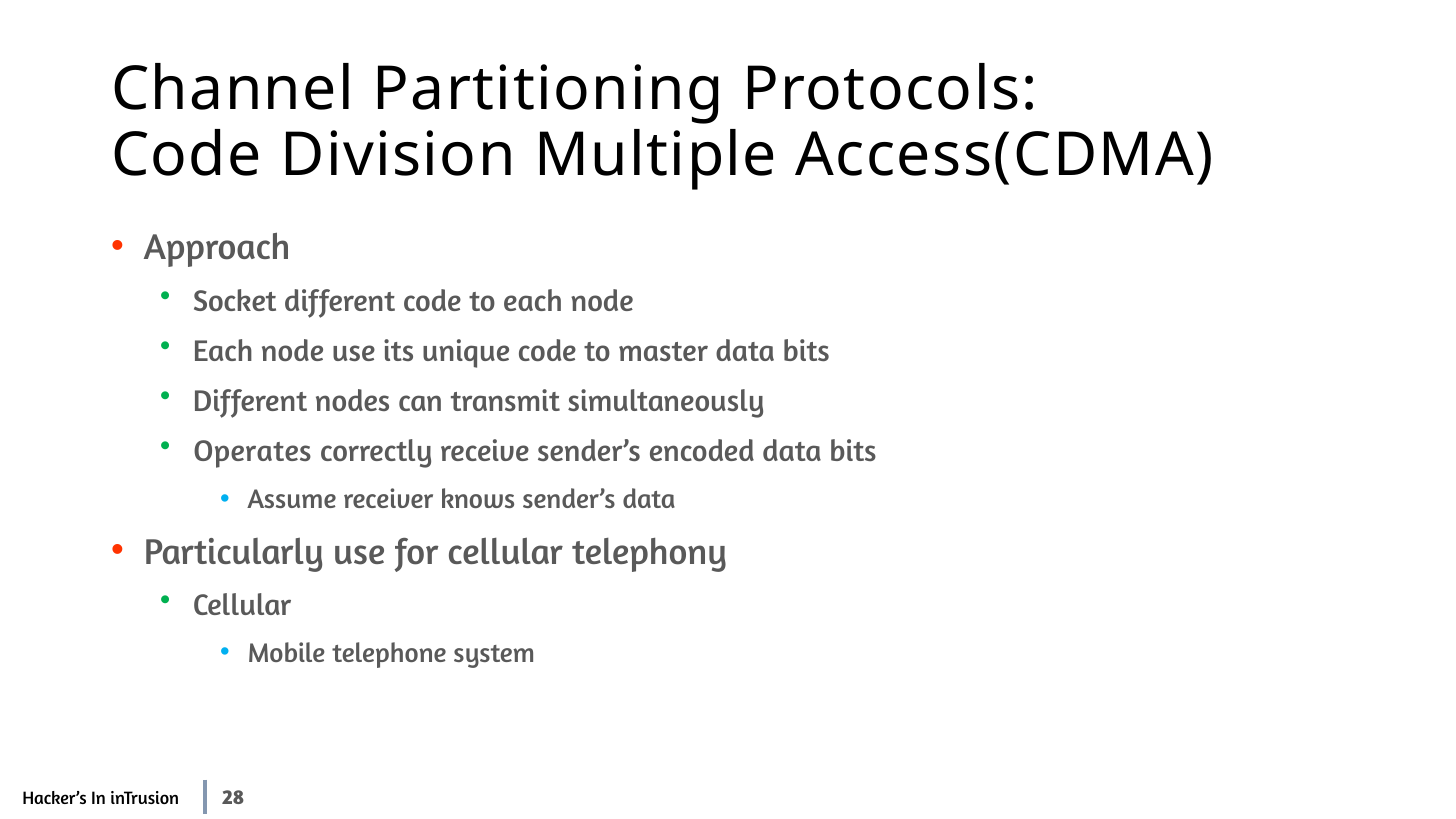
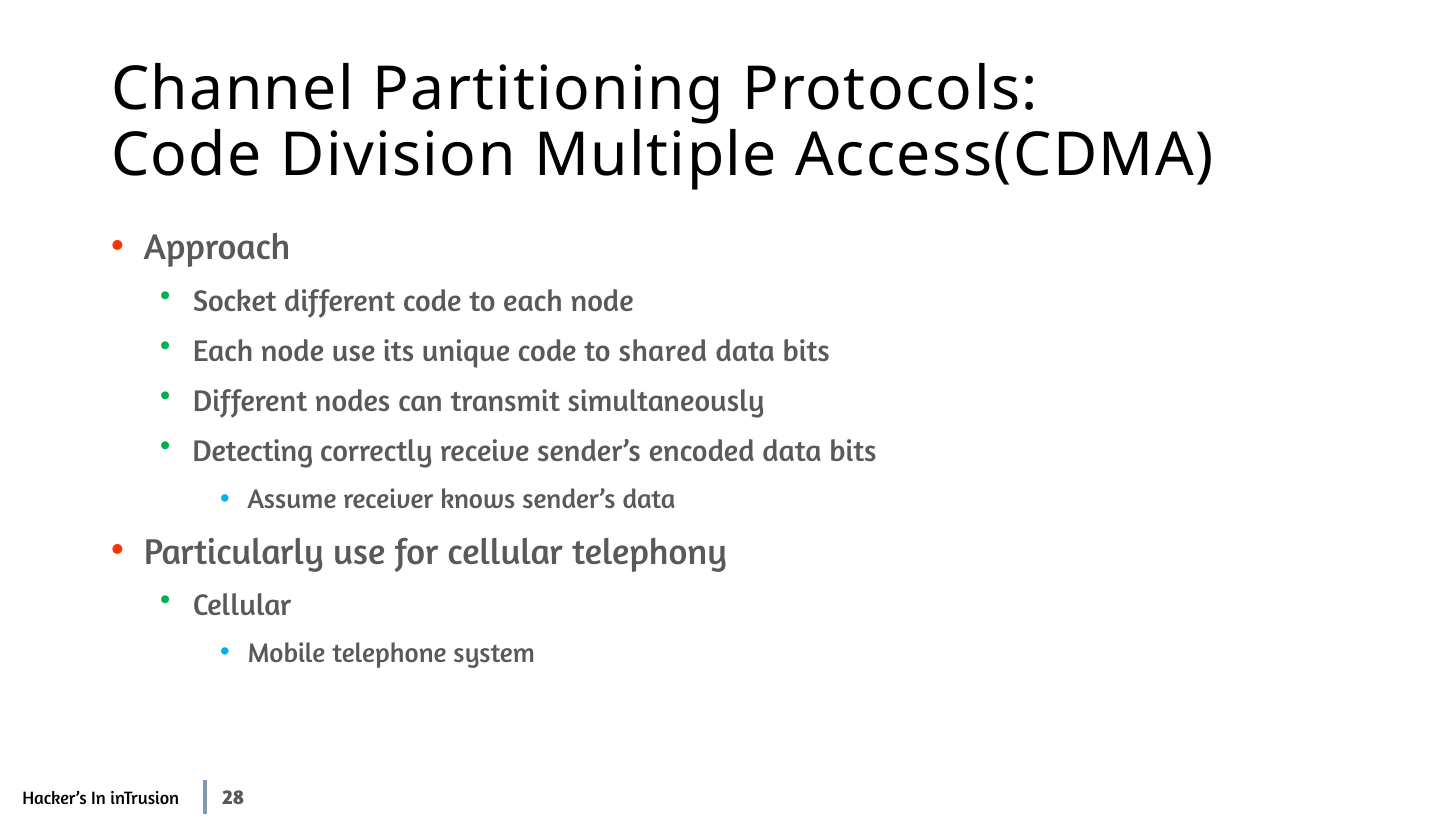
master: master -> shared
Operates: Operates -> Detecting
